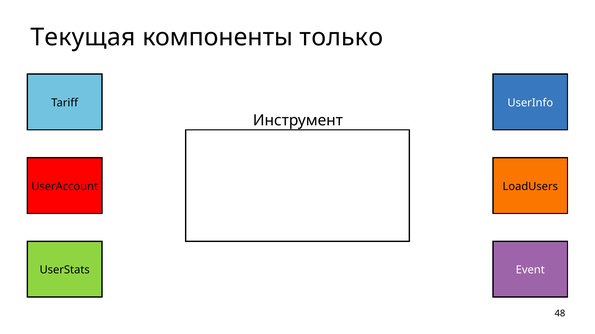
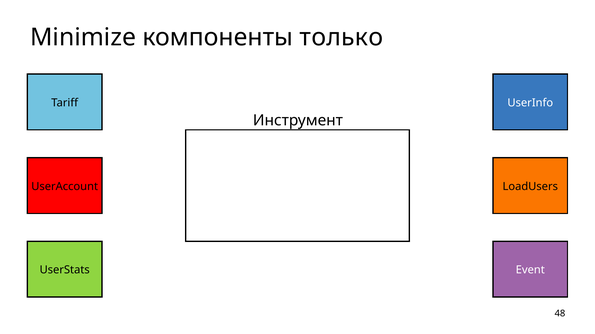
Текущая: Текущая -> Minimize
